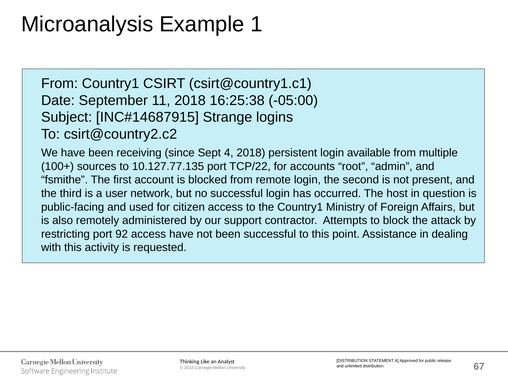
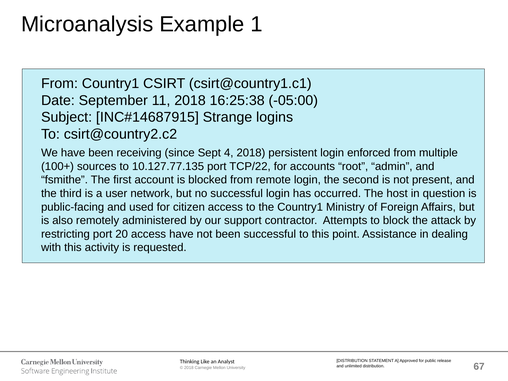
available: available -> enforced
92: 92 -> 20
